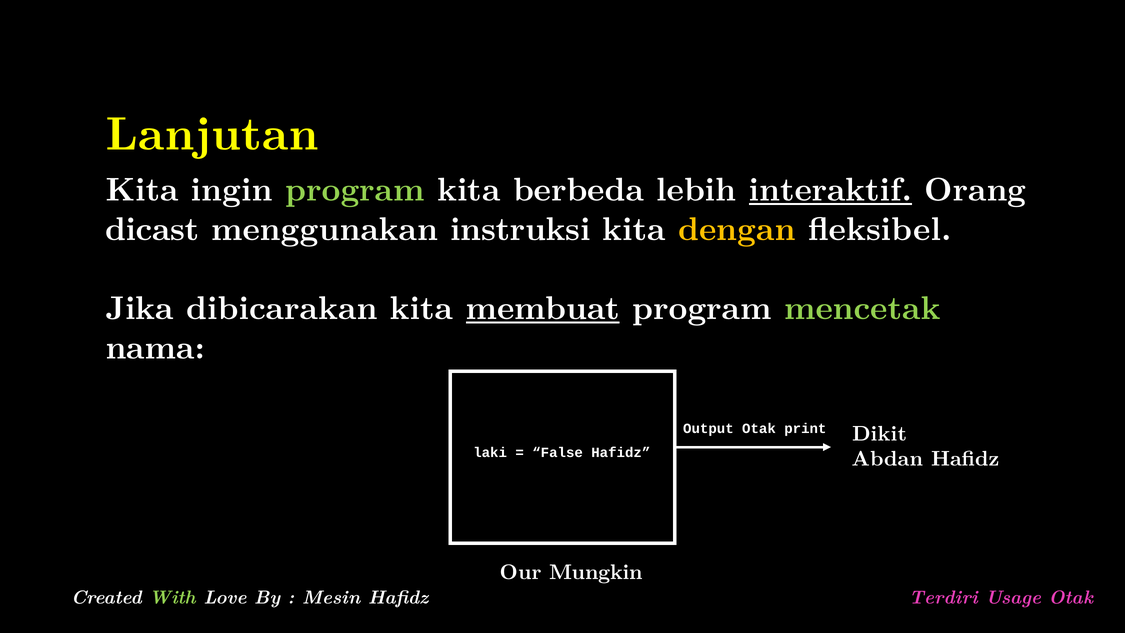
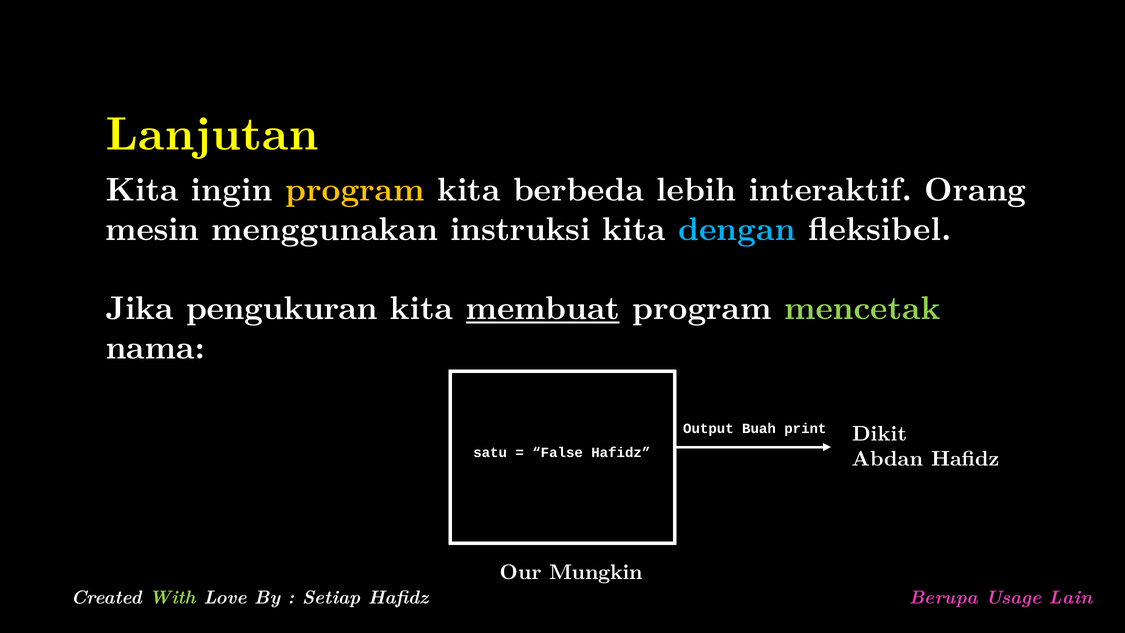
program at (355, 190) colour: light green -> yellow
interaktif underline: present -> none
dicast: dicast -> mesin
dengan colour: yellow -> light blue
dibicarakan: dibicarakan -> pengukuran
Output Otak: Otak -> Buah
laki: laki -> satu
Mesin: Mesin -> Setiap
Terdiri: Terdiri -> Berupa
Usage Otak: Otak -> Lain
